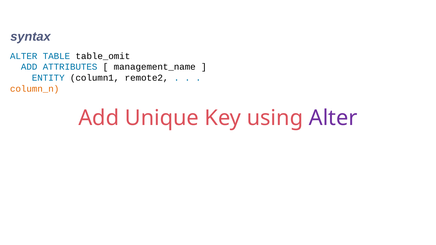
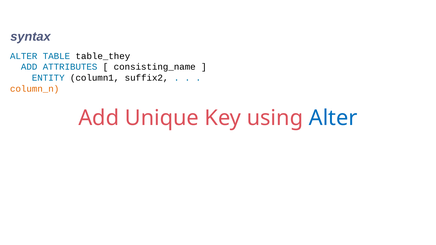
table_omit: table_omit -> table_they
management_name: management_name -> consisting_name
remote2: remote2 -> suffix2
Alter at (333, 118) colour: purple -> blue
